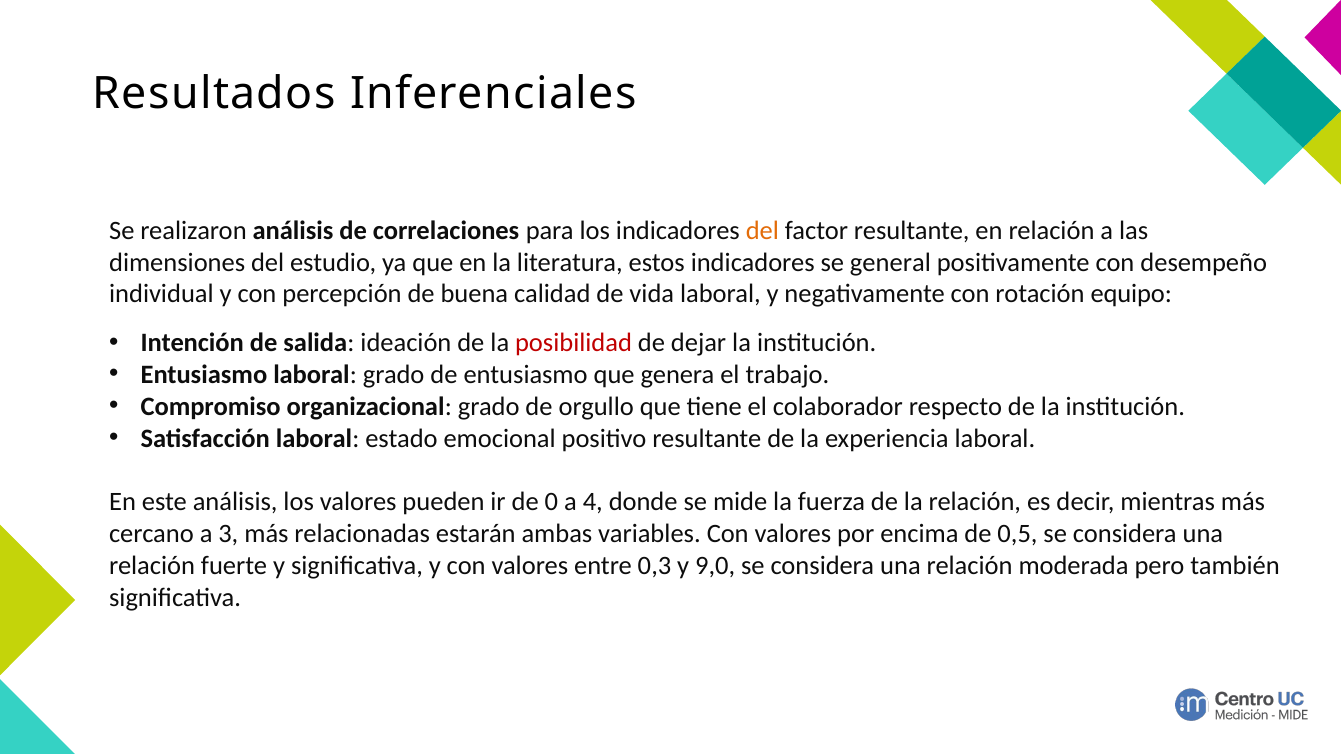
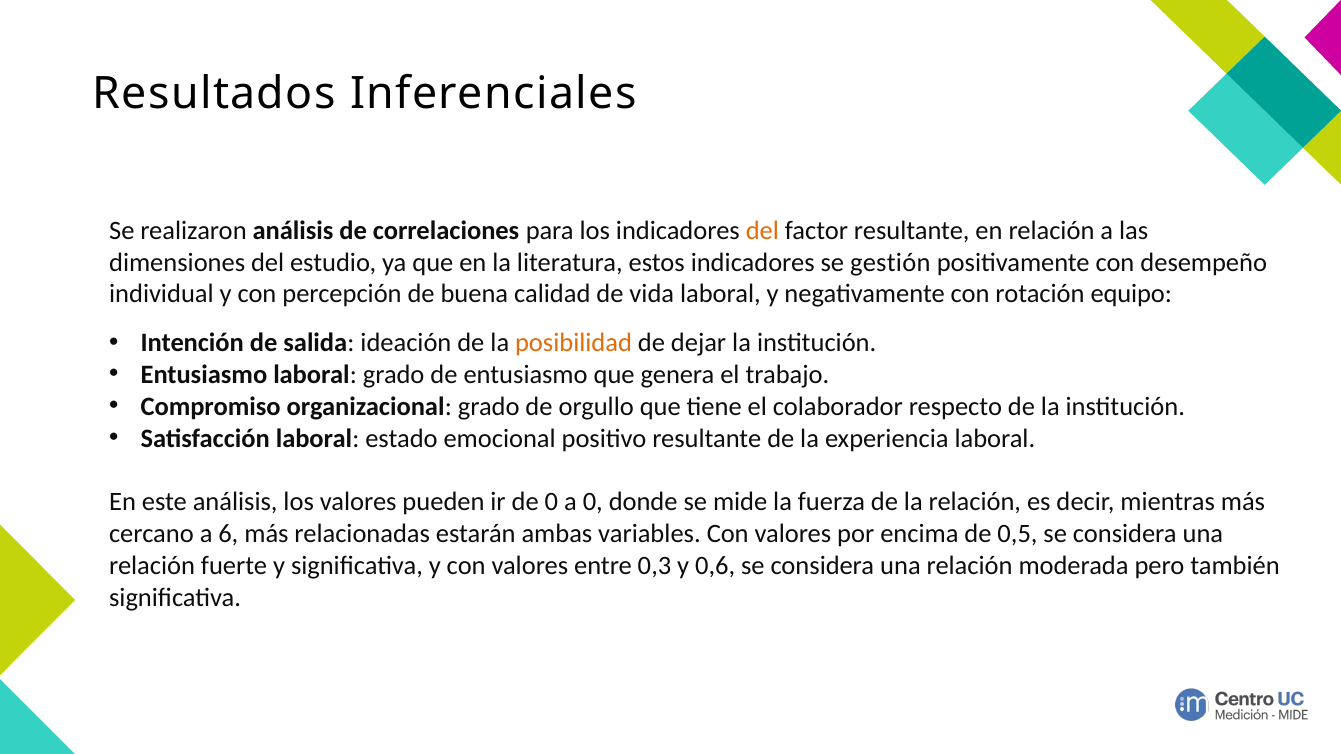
general: general -> gestión
posibilidad colour: red -> orange
a 4: 4 -> 0
3: 3 -> 6
9,0: 9,0 -> 0,6
